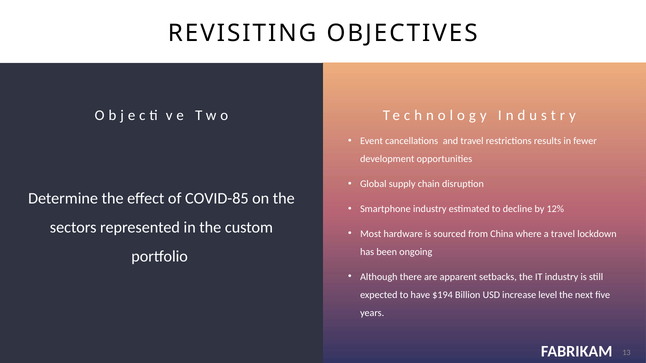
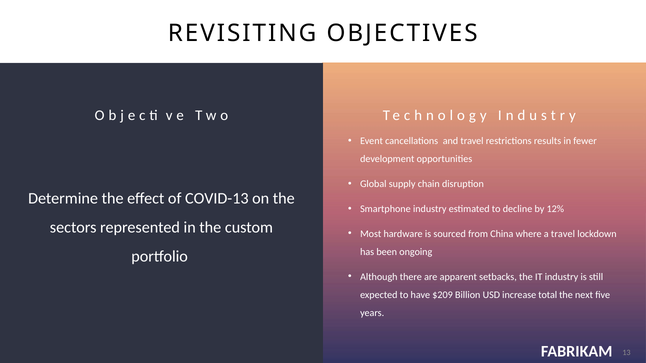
COVID-85: COVID-85 -> COVID-13
$194: $194 -> $209
level: level -> total
